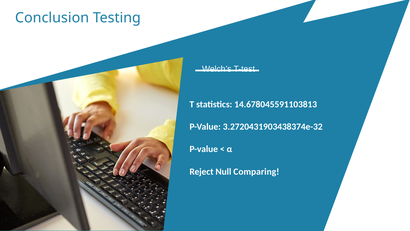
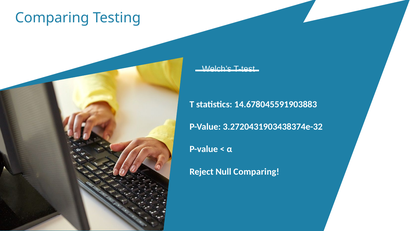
Conclusion at (52, 18): Conclusion -> Comparing
14.678045591103813: 14.678045591103813 -> 14.678045591903883
